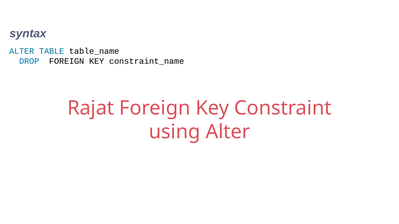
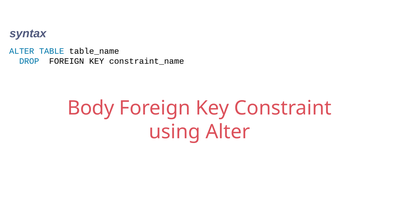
Rajat: Rajat -> Body
